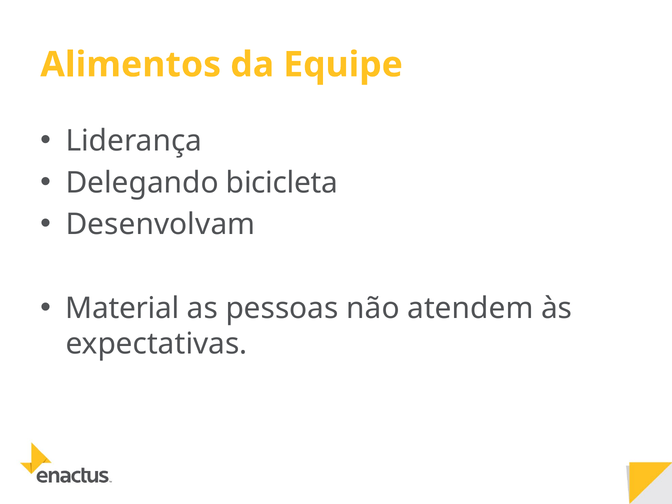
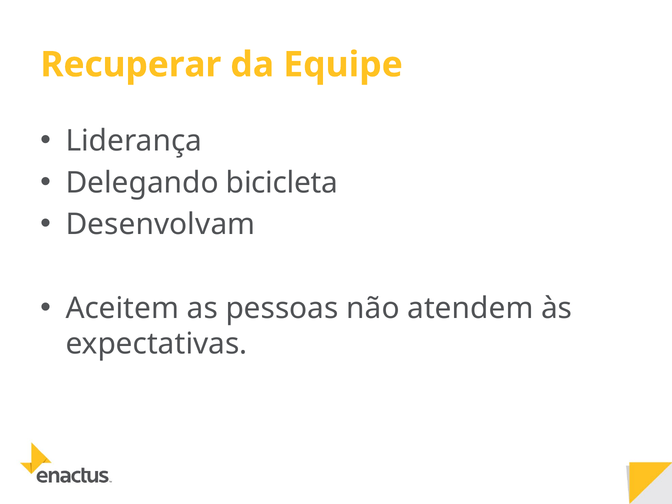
Alimentos: Alimentos -> Recuperar
Material: Material -> Aceitem
